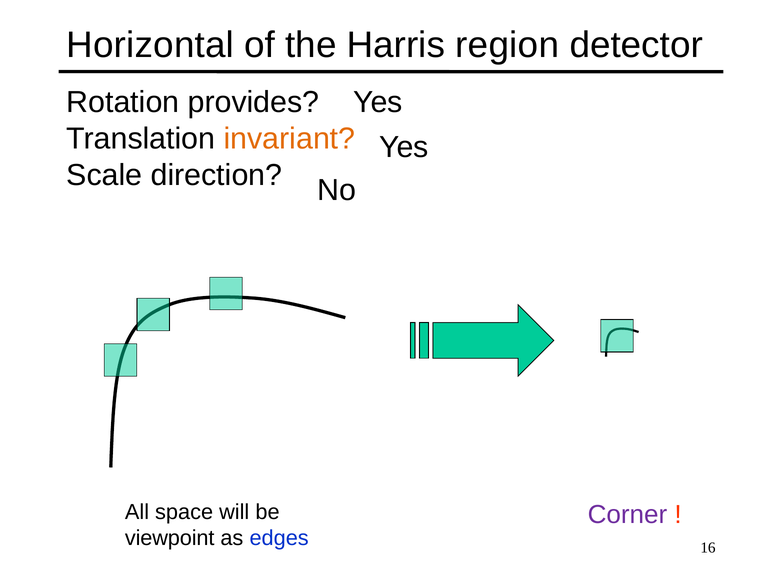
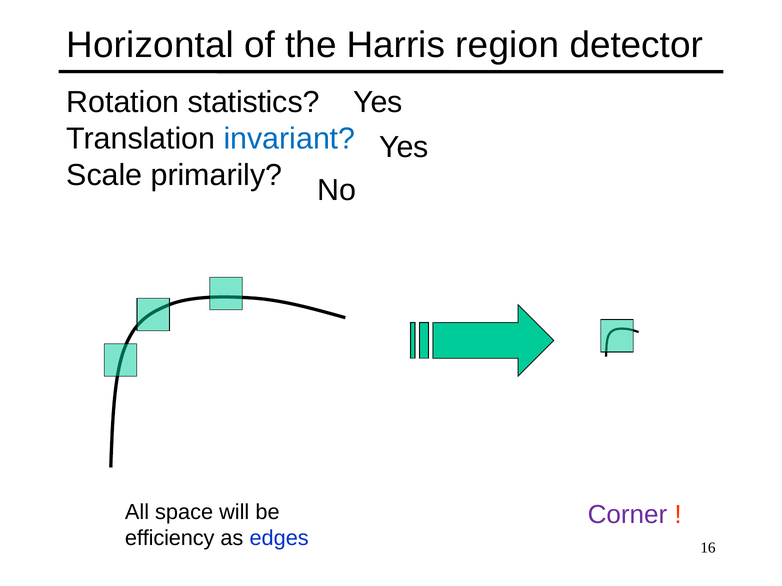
provides: provides -> statistics
invariant colour: orange -> blue
direction: direction -> primarily
viewpoint: viewpoint -> efficiency
